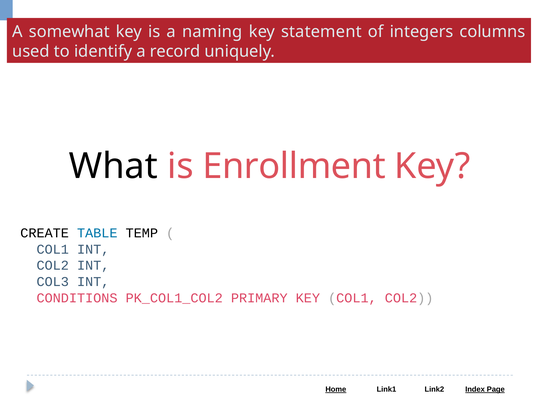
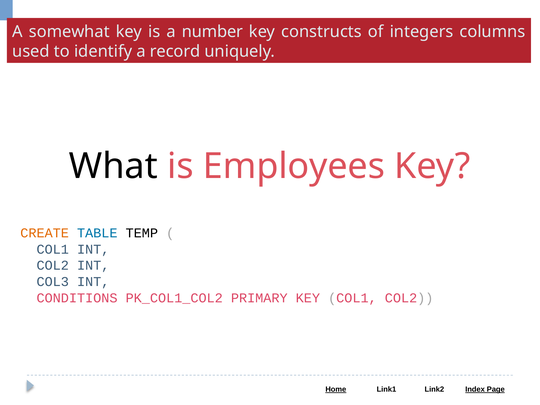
naming: naming -> number
statement: statement -> constructs
Enrollment: Enrollment -> Employees
CREATE colour: black -> orange
